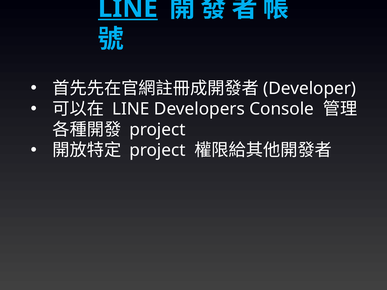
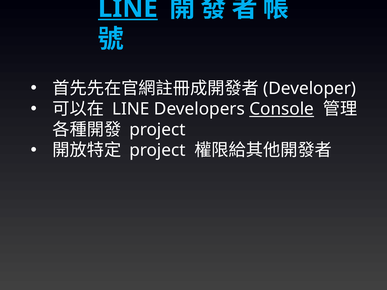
Console underline: none -> present
